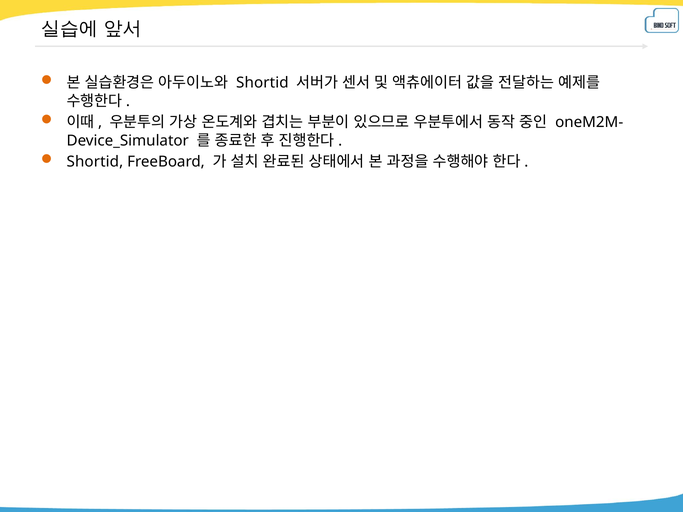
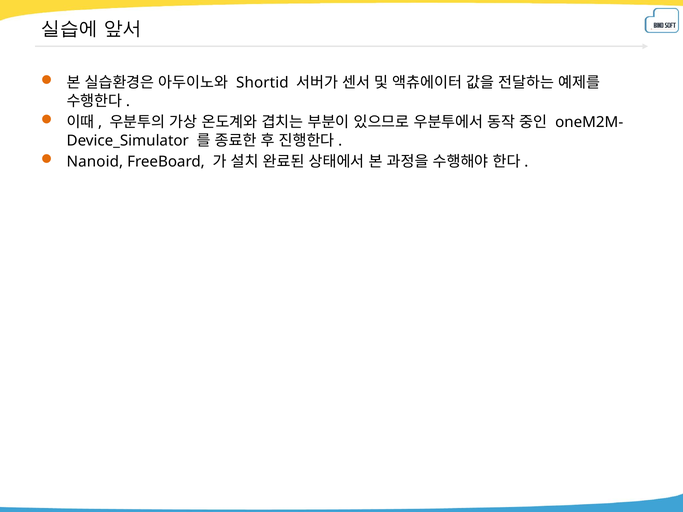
Shortid at (95, 162): Shortid -> Nanoid
